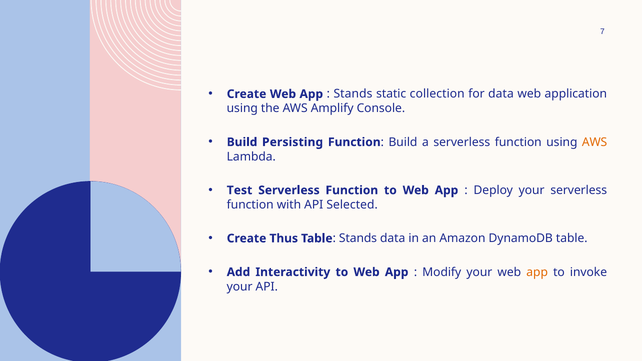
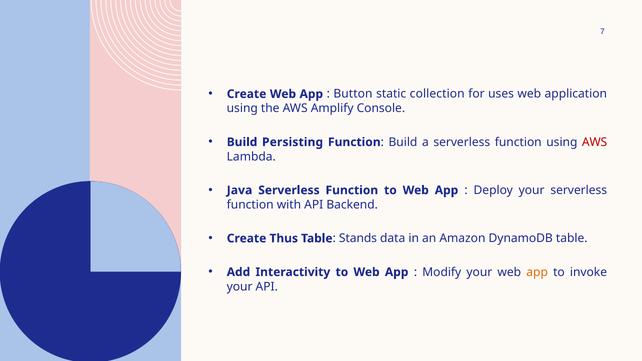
Stands at (353, 94): Stands -> Button
for data: data -> uses
AWS at (595, 142) colour: orange -> red
Test: Test -> Java
Selected: Selected -> Backend
